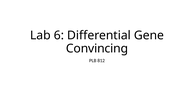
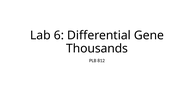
Convincing: Convincing -> Thousands
